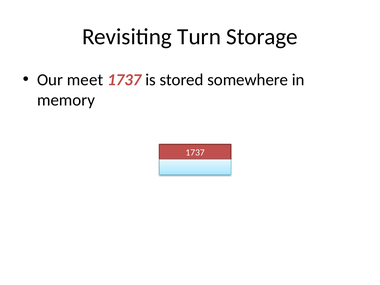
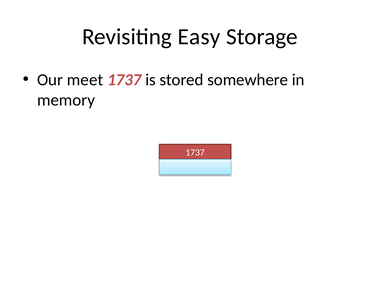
Turn: Turn -> Easy
